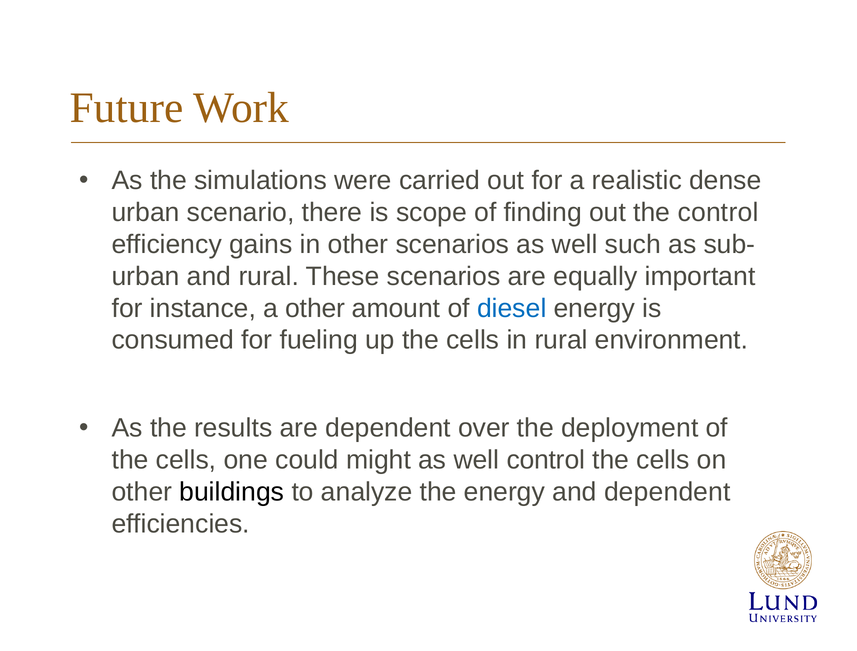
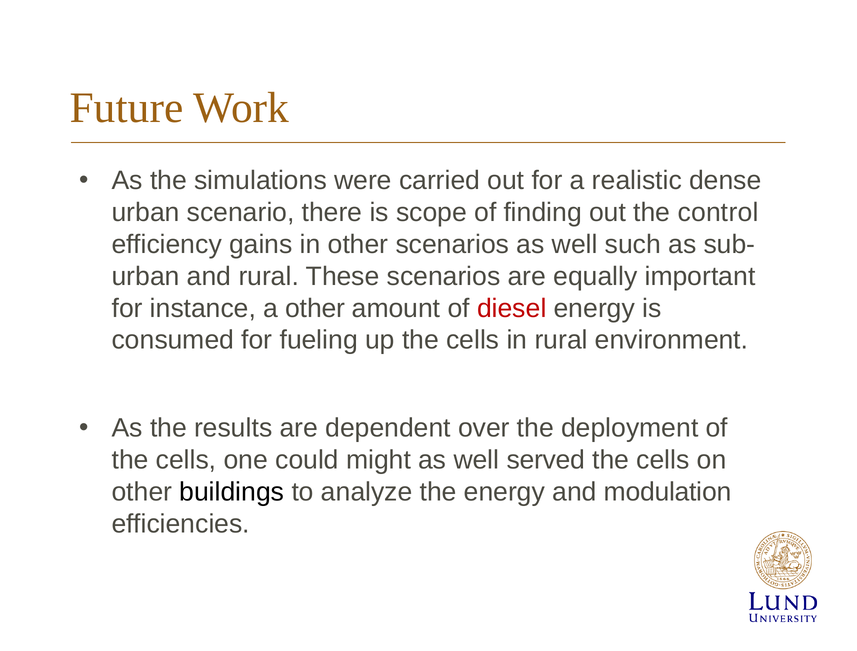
diesel colour: blue -> red
well control: control -> served
and dependent: dependent -> modulation
